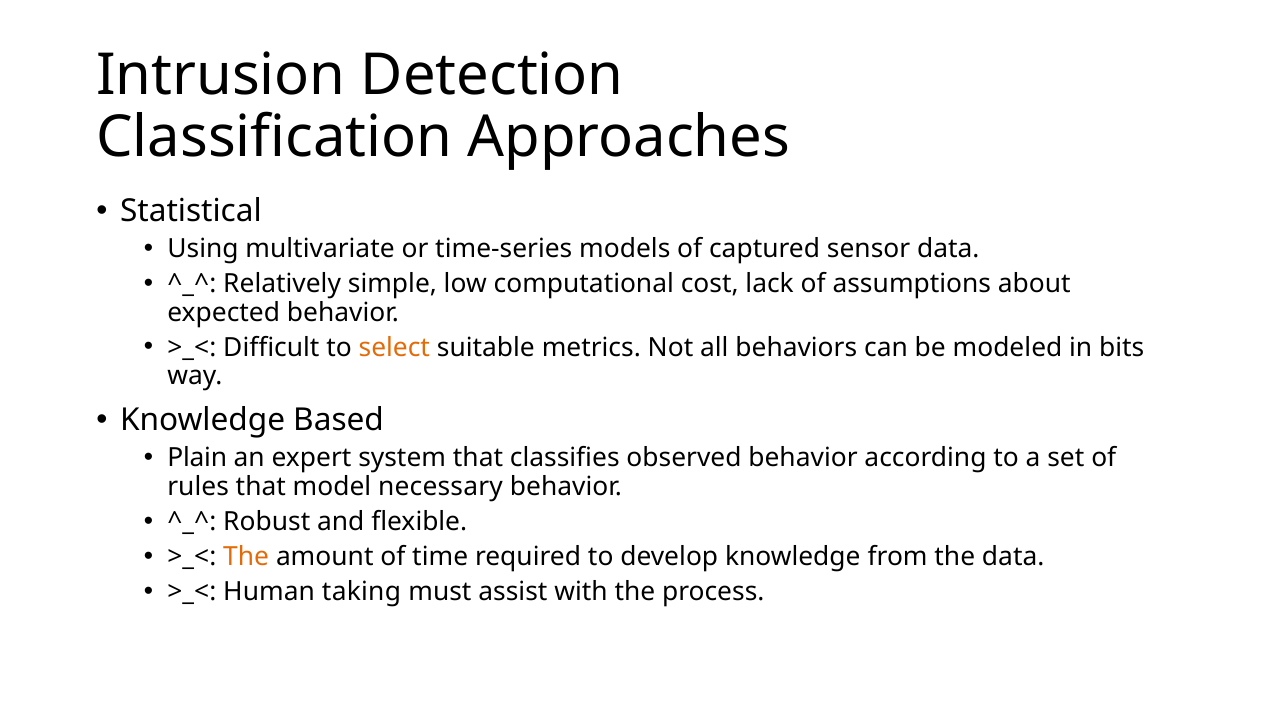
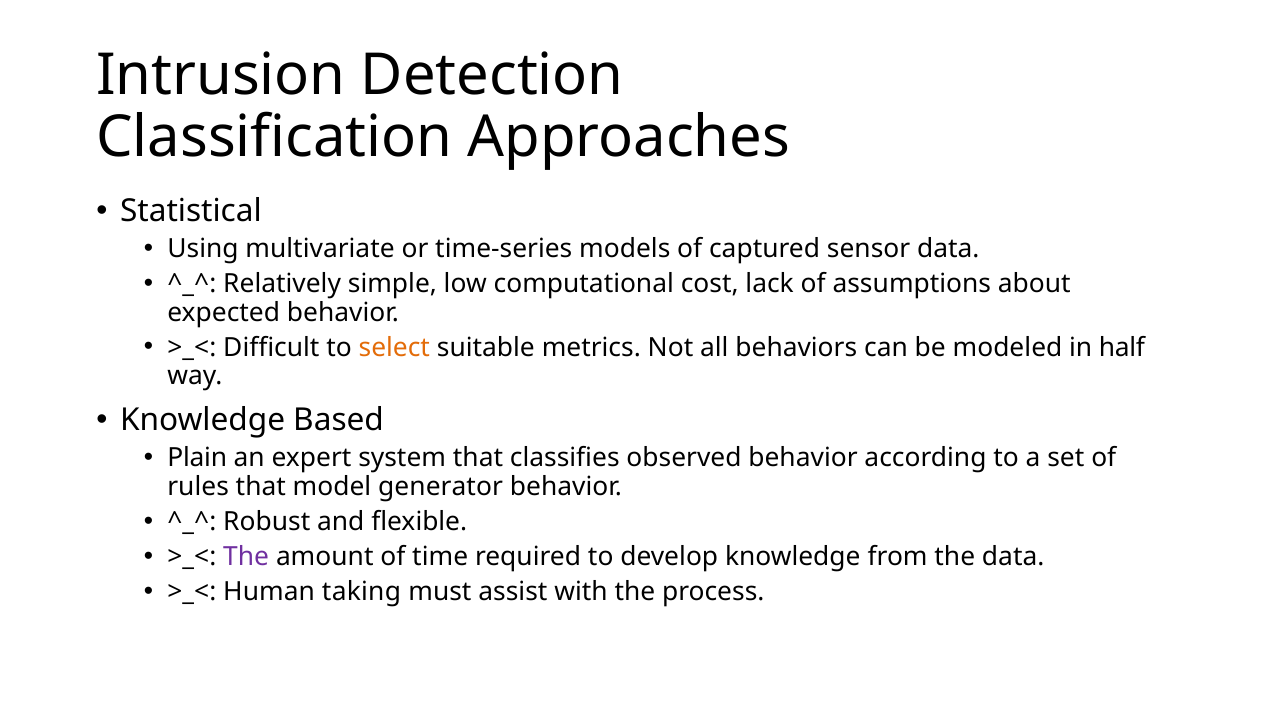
bits: bits -> half
necessary: necessary -> generator
The at (246, 557) colour: orange -> purple
